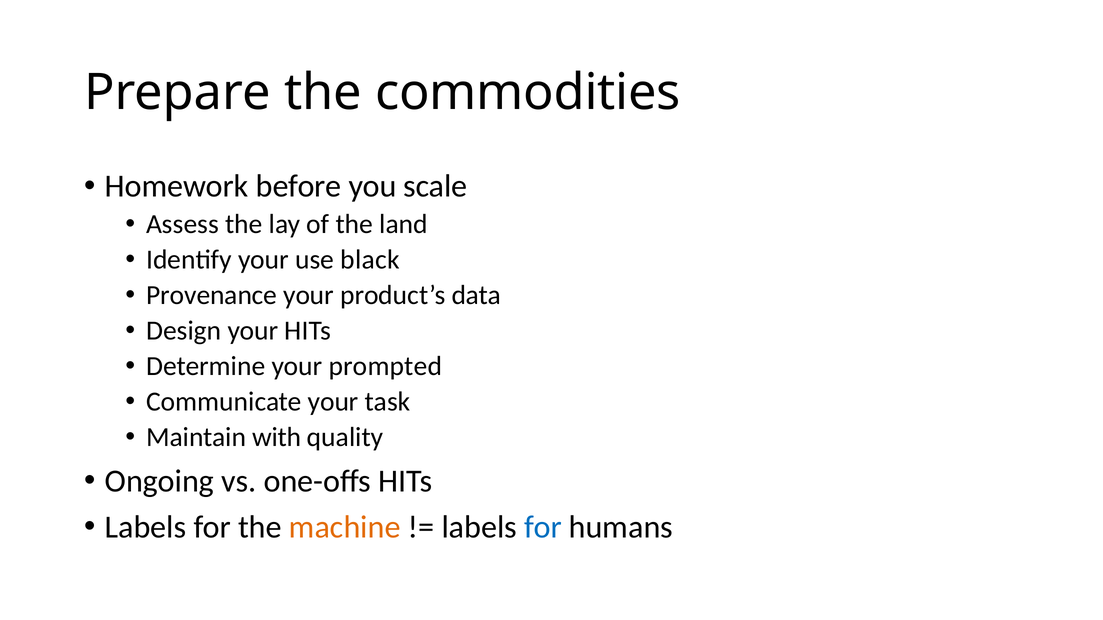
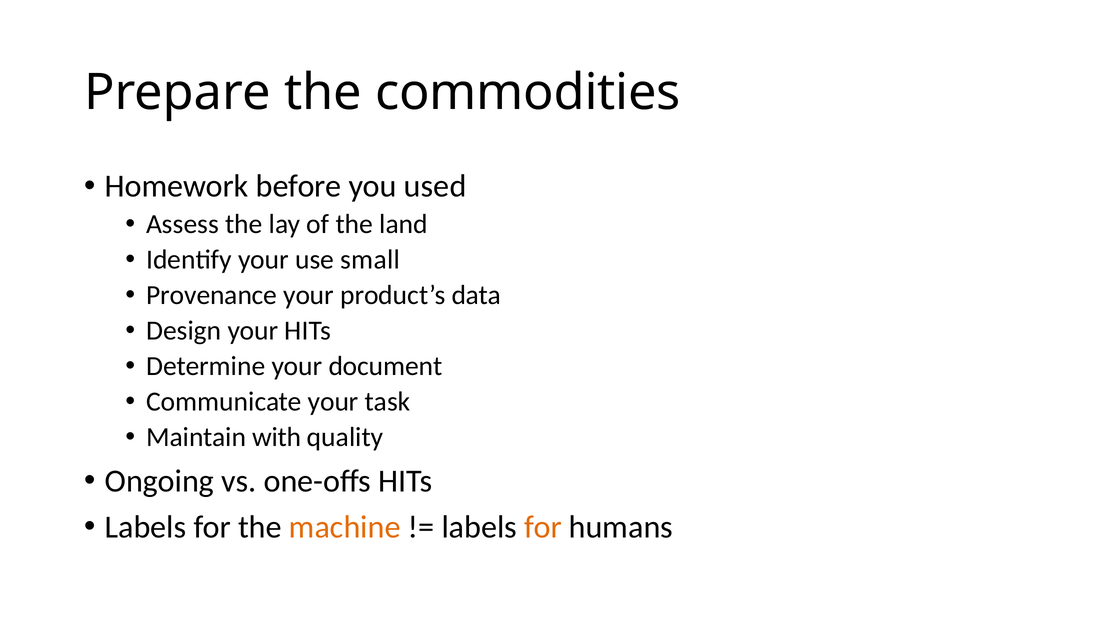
scale: scale -> used
black: black -> small
prompted: prompted -> document
for at (543, 527) colour: blue -> orange
